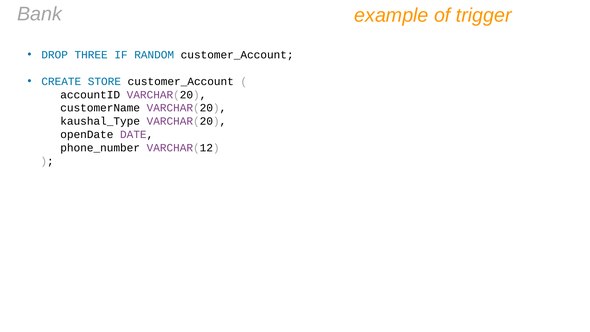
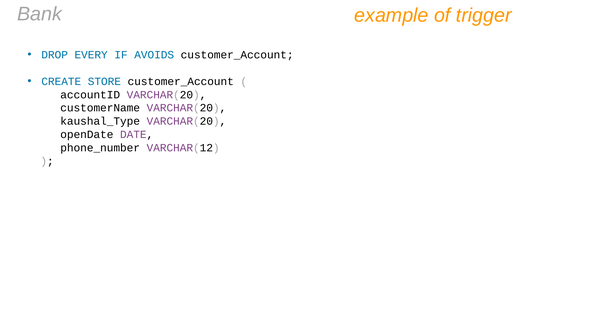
THREE: THREE -> EVERY
RANDOM: RANDOM -> AVOIDS
